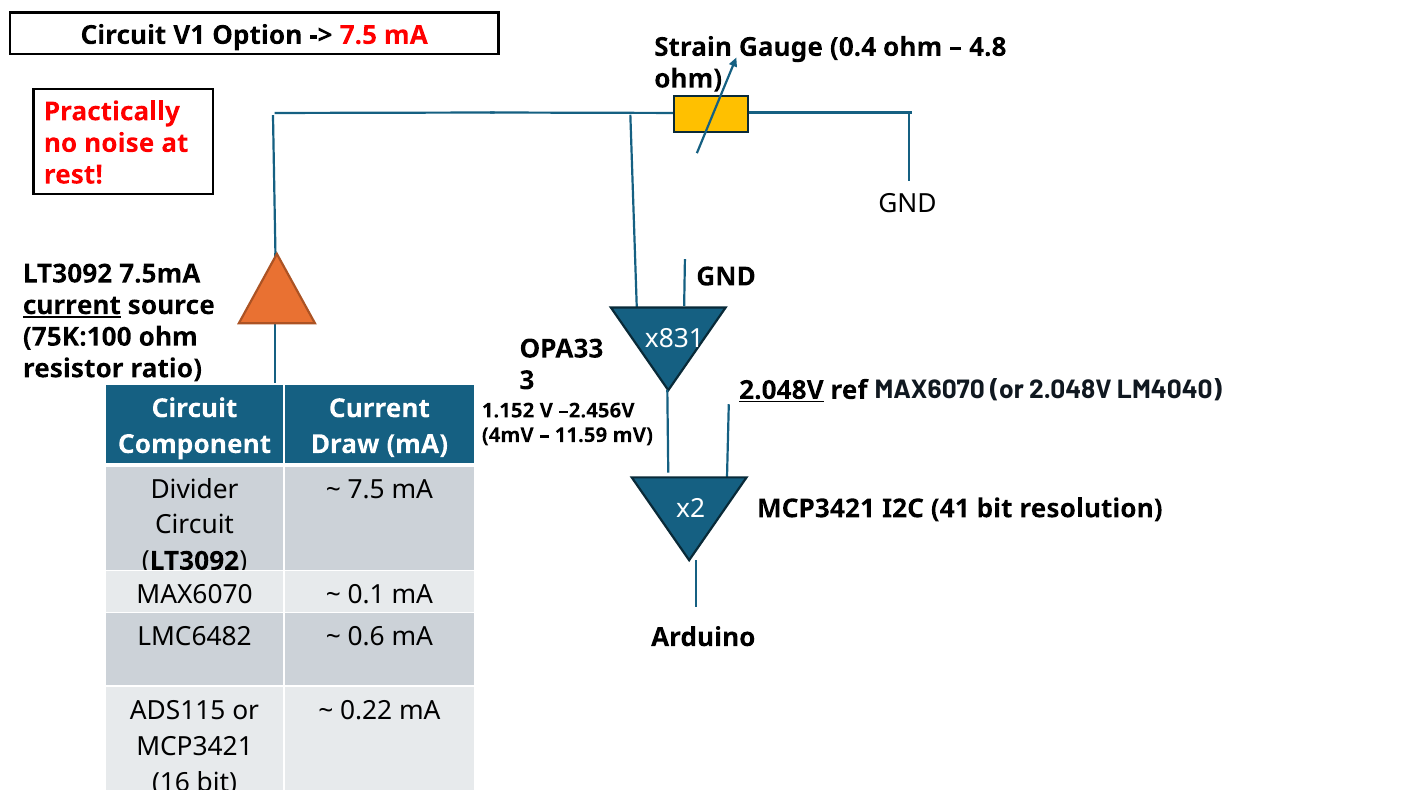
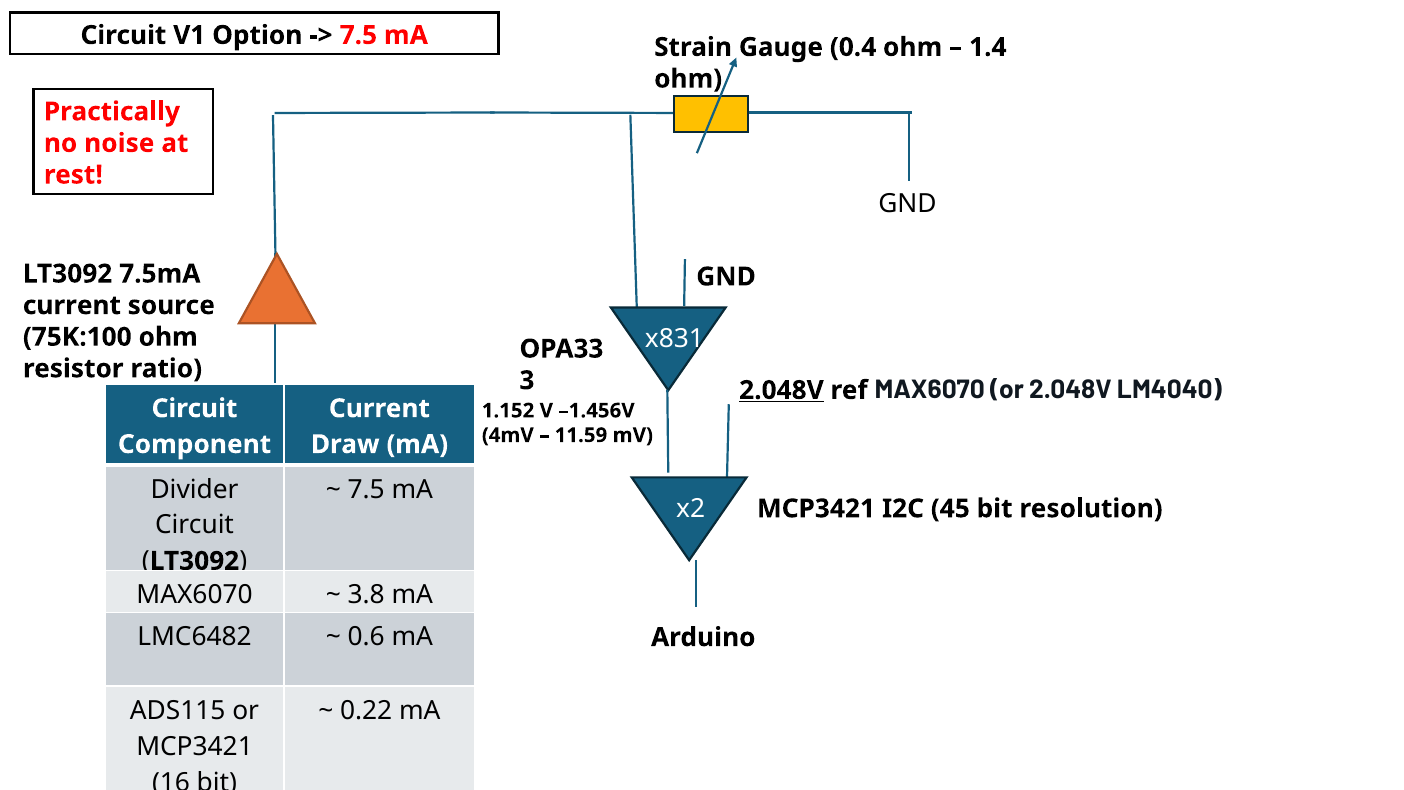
4.8: 4.8 -> 1.4
current at (72, 305) underline: present -> none
–2.456V: –2.456V -> –1.456V
41: 41 -> 45
0.1: 0.1 -> 3.8
